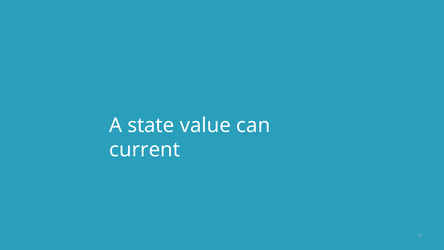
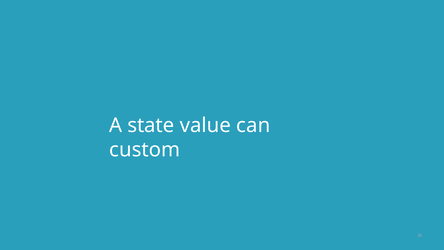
current: current -> custom
